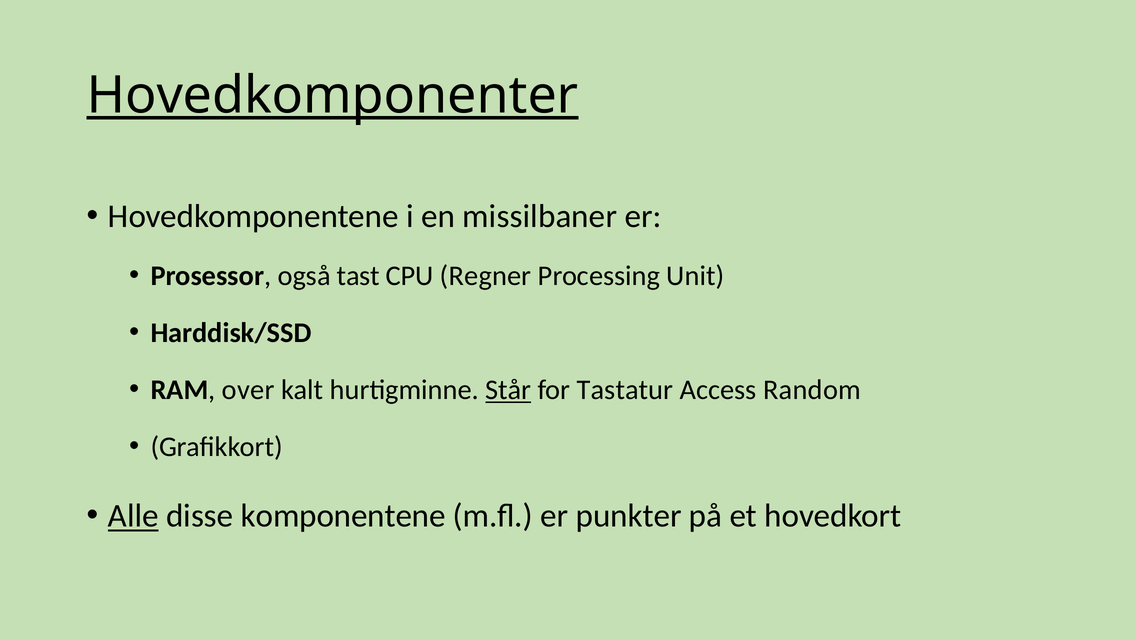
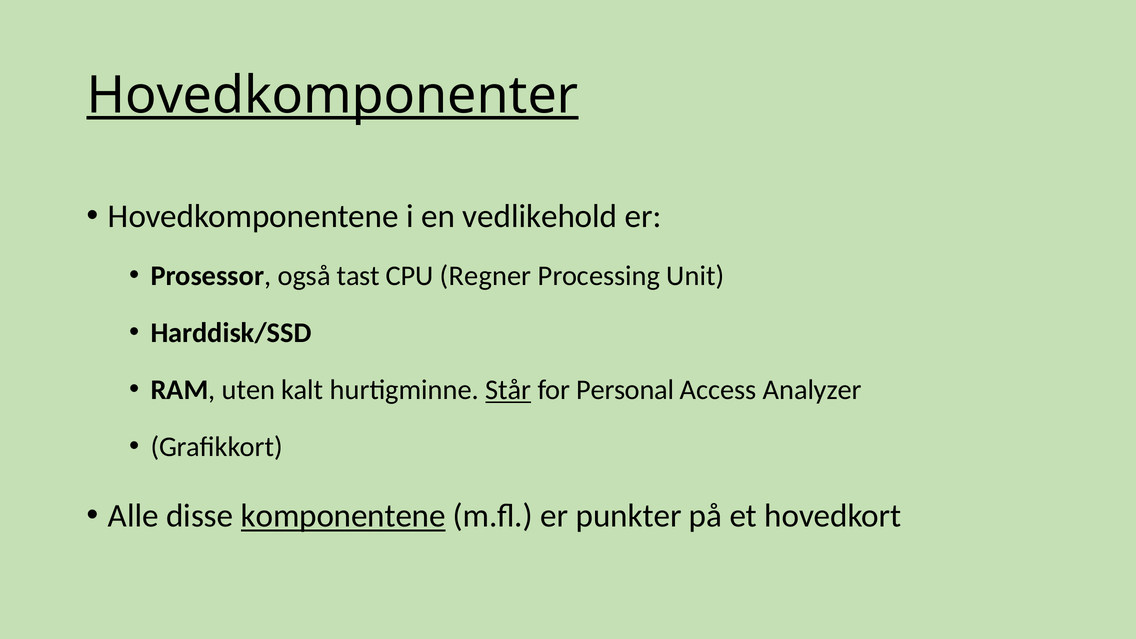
missilbaner: missilbaner -> vedlikehold
over: over -> uten
Tastatur: Tastatur -> Personal
Random: Random -> Analyzer
Alle underline: present -> none
komponentene underline: none -> present
